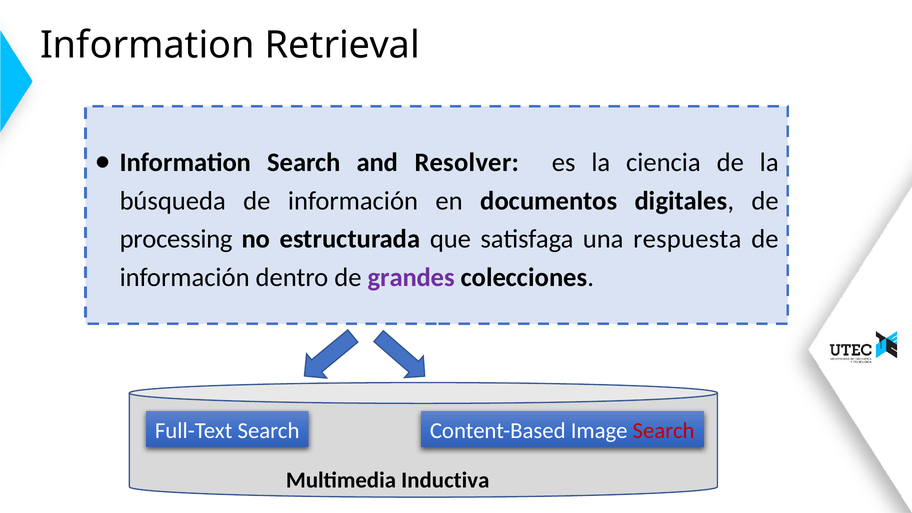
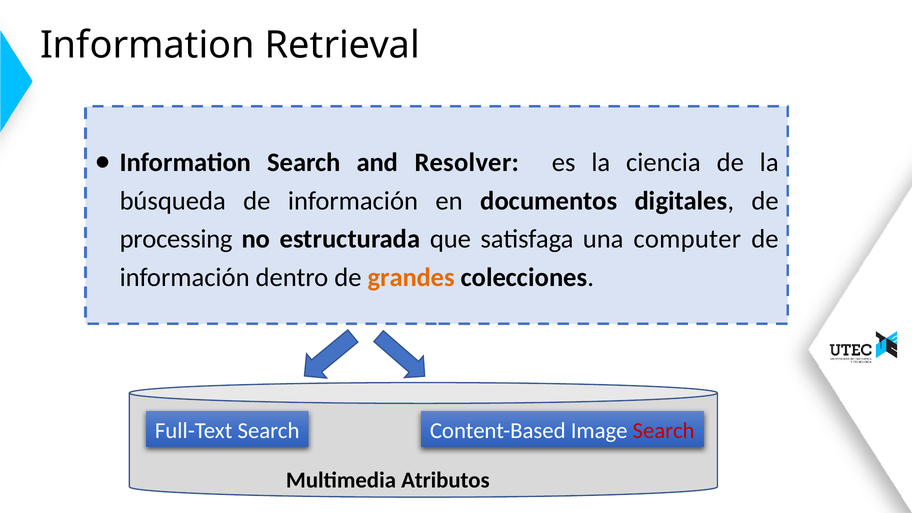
respuesta: respuesta -> computer
grandes colour: purple -> orange
Inductiva: Inductiva -> Atributos
